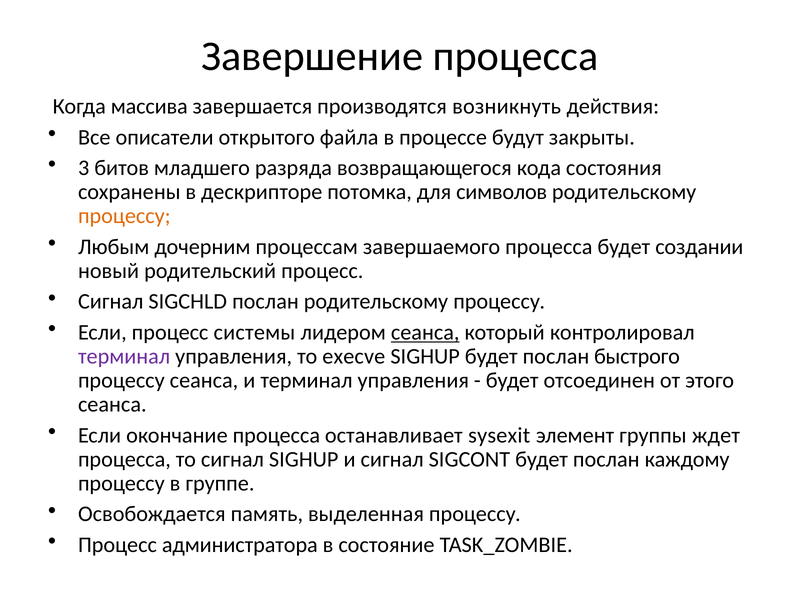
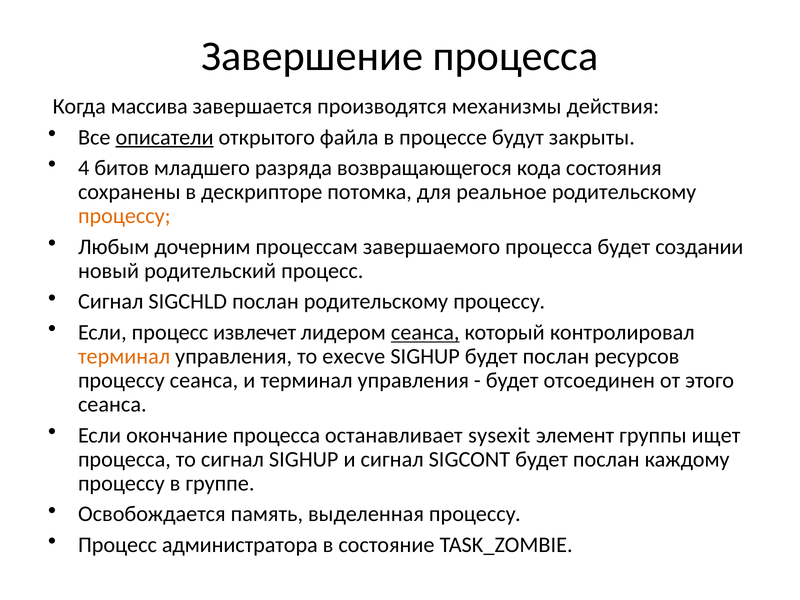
возникнуть: возникнуть -> механизмы
описатели underline: none -> present
3: 3 -> 4
символов: символов -> реальное
системы: системы -> извлечет
терминал at (124, 356) colour: purple -> orange
быстрого: быстрого -> ресурсов
ждет: ждет -> ищет
